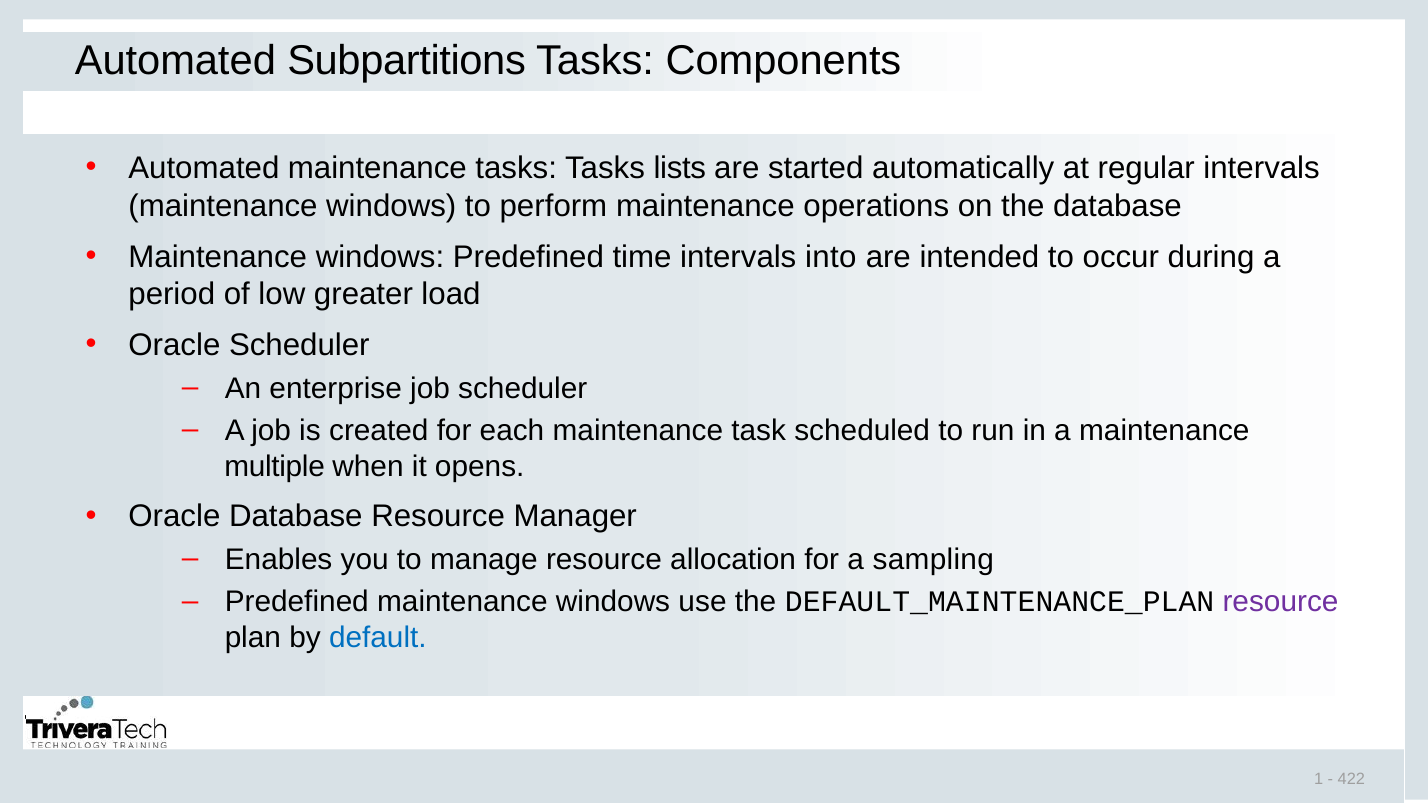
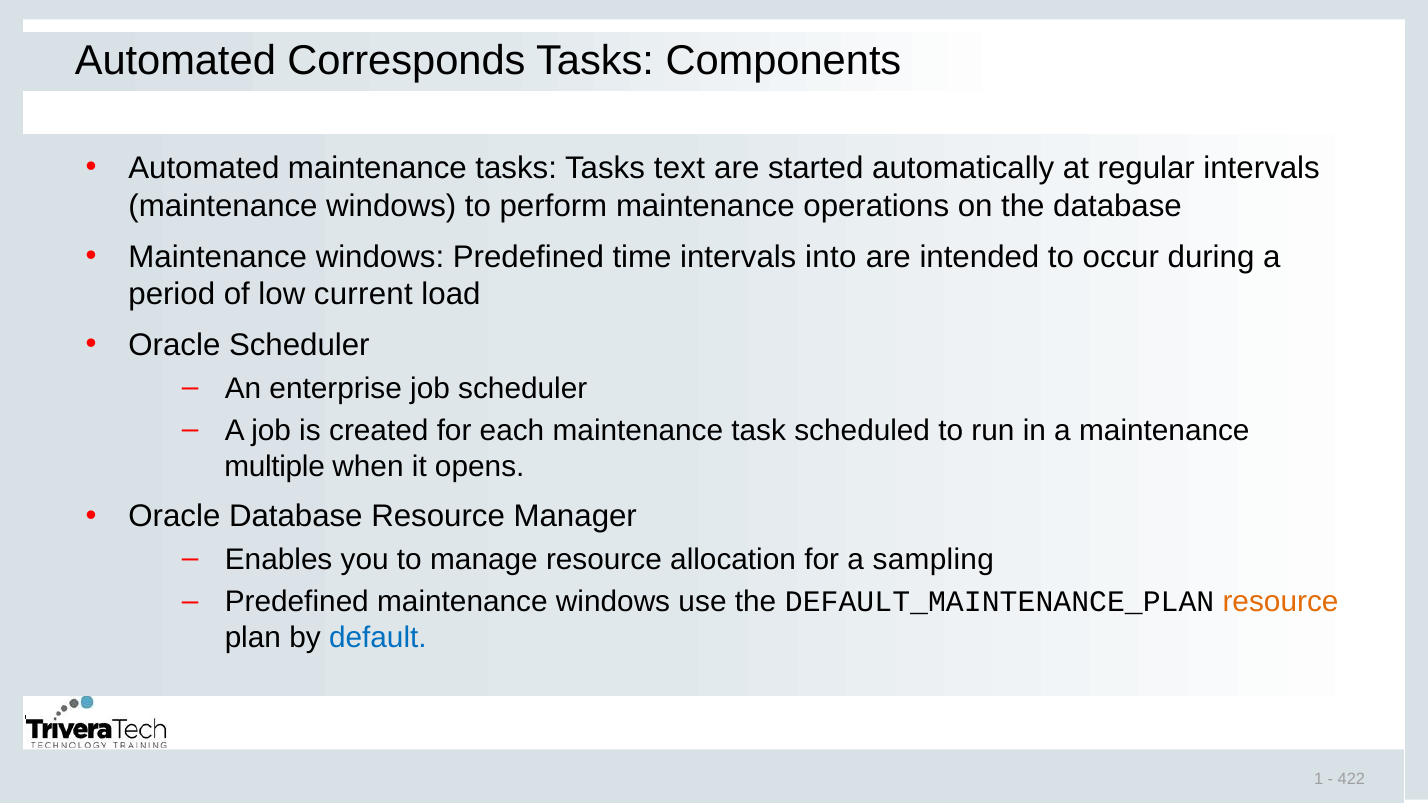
Subpartitions: Subpartitions -> Corresponds
lists: lists -> text
greater: greater -> current
resource at (1281, 602) colour: purple -> orange
